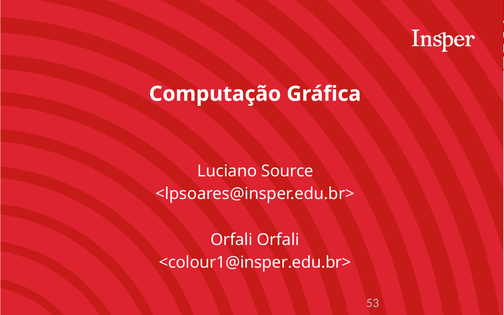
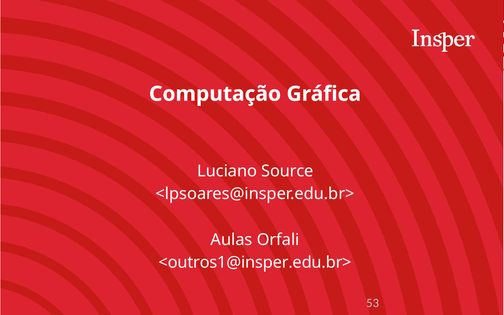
Orfali at (232, 240): Orfali -> Aulas
<colour1@insper.edu.br>: <colour1@insper.edu.br> -> <outros1@insper.edu.br>
